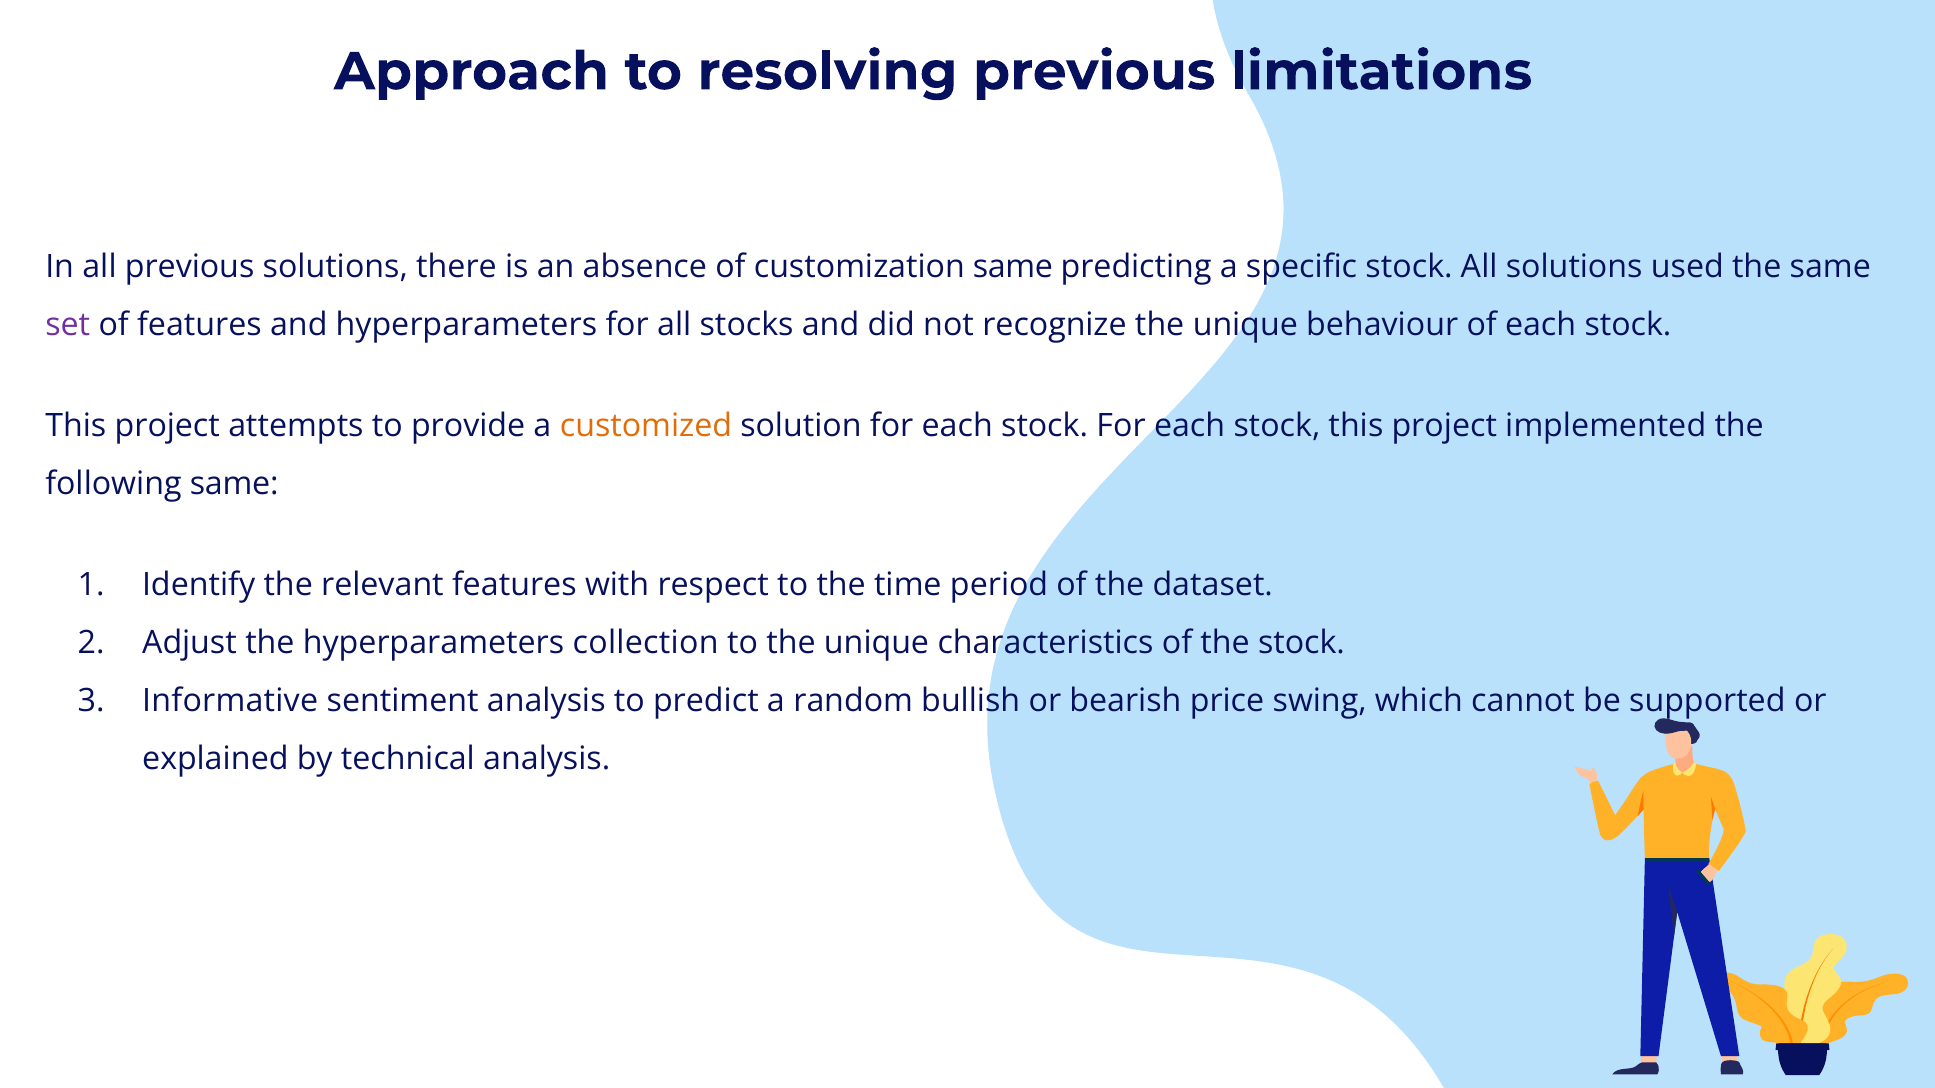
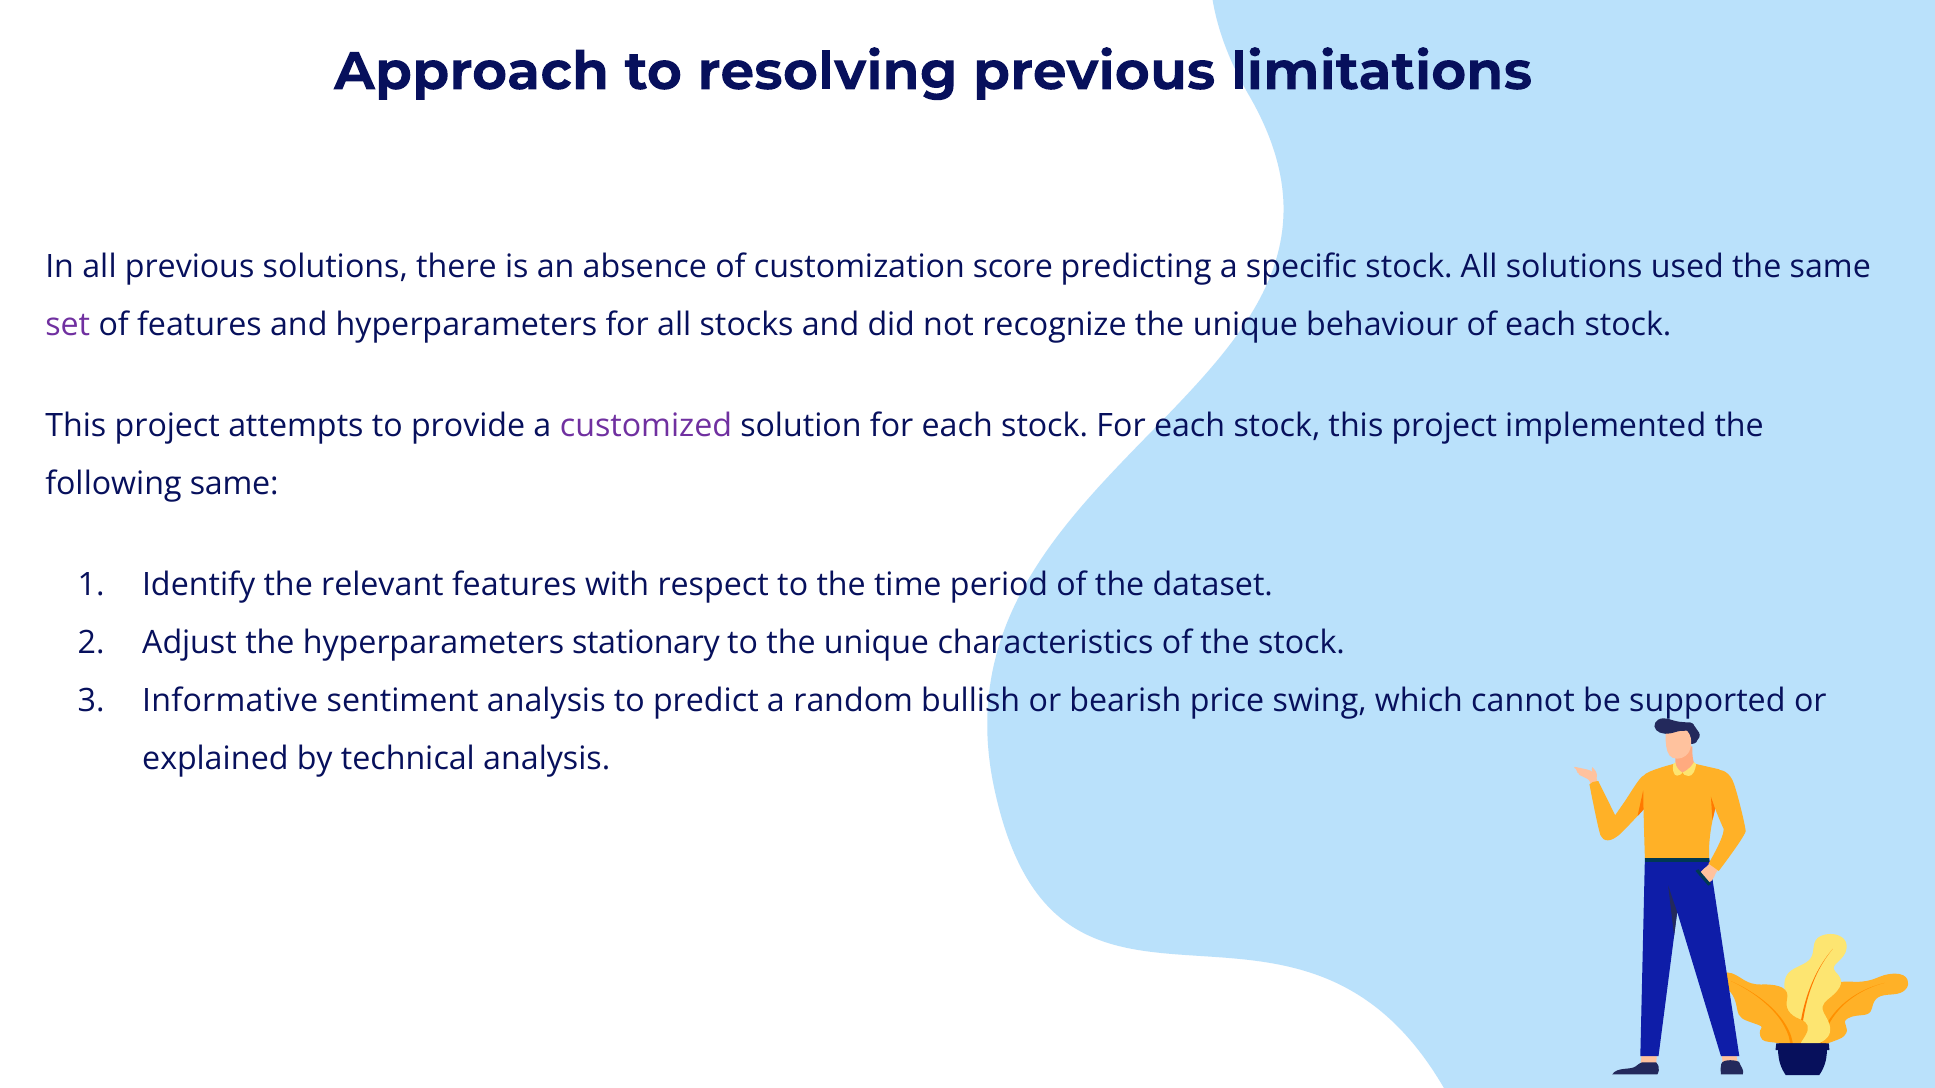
customization same: same -> score
customized colour: orange -> purple
collection: collection -> stationary
